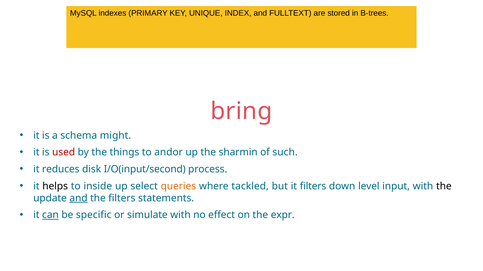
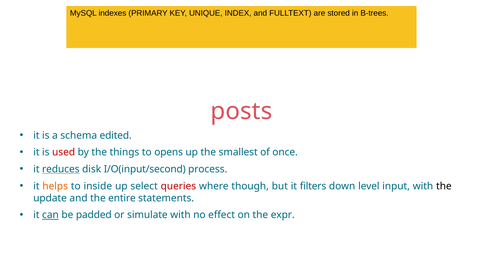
bring: bring -> posts
might: might -> edited
andor: andor -> opens
sharmin: sharmin -> smallest
such: such -> once
reduces underline: none -> present
helps colour: black -> orange
queries at (178, 186) colour: orange -> red
tackled: tackled -> though
and at (79, 199) underline: present -> none
the filters: filters -> entire
specific: specific -> padded
